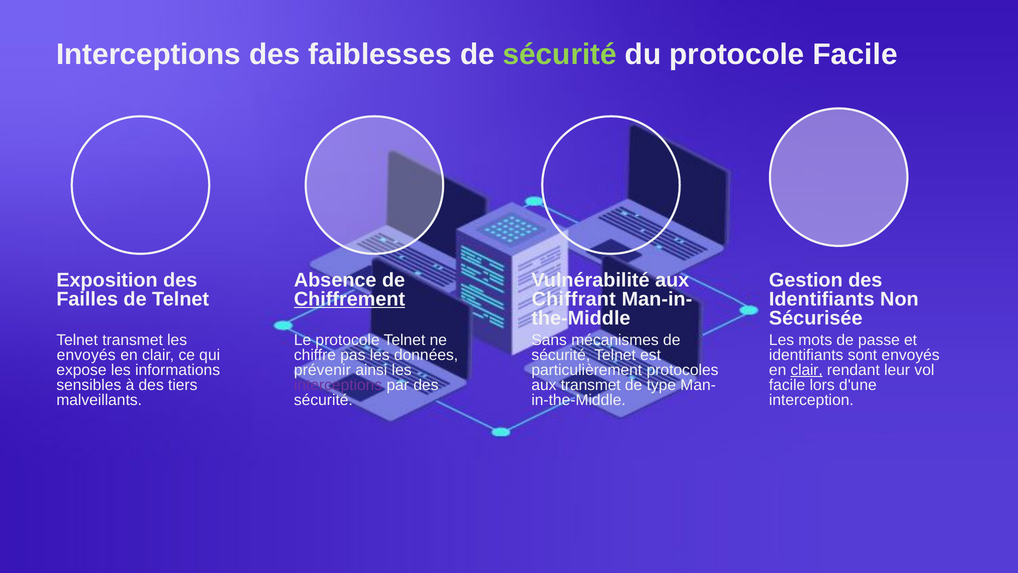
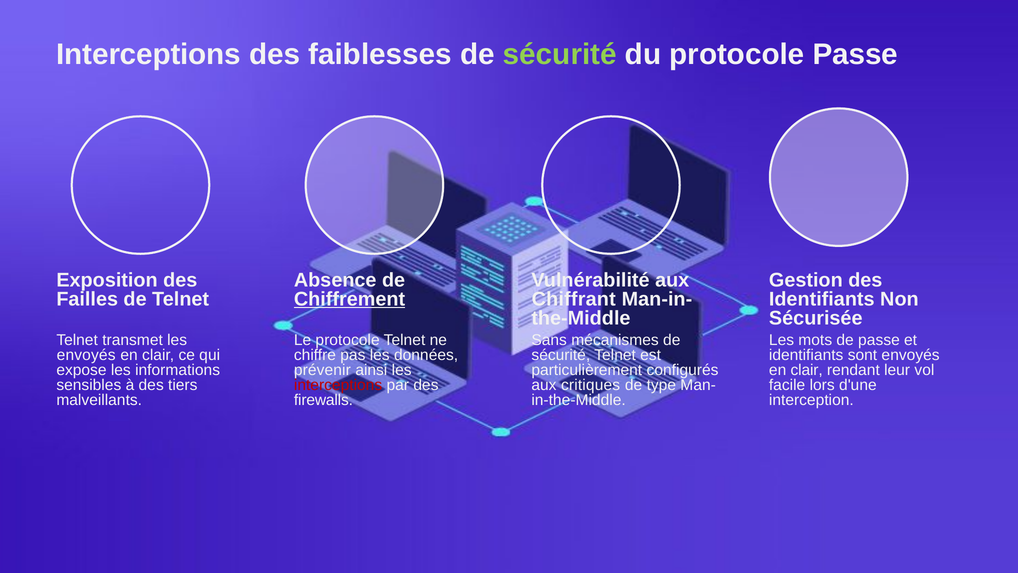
protocole Facile: Facile -> Passe
protocoles: protocoles -> configurés
clair at (807, 370) underline: present -> none
interceptions at (338, 385) colour: purple -> red
aux transmet: transmet -> critiques
sécurité at (323, 400): sécurité -> firewalls
